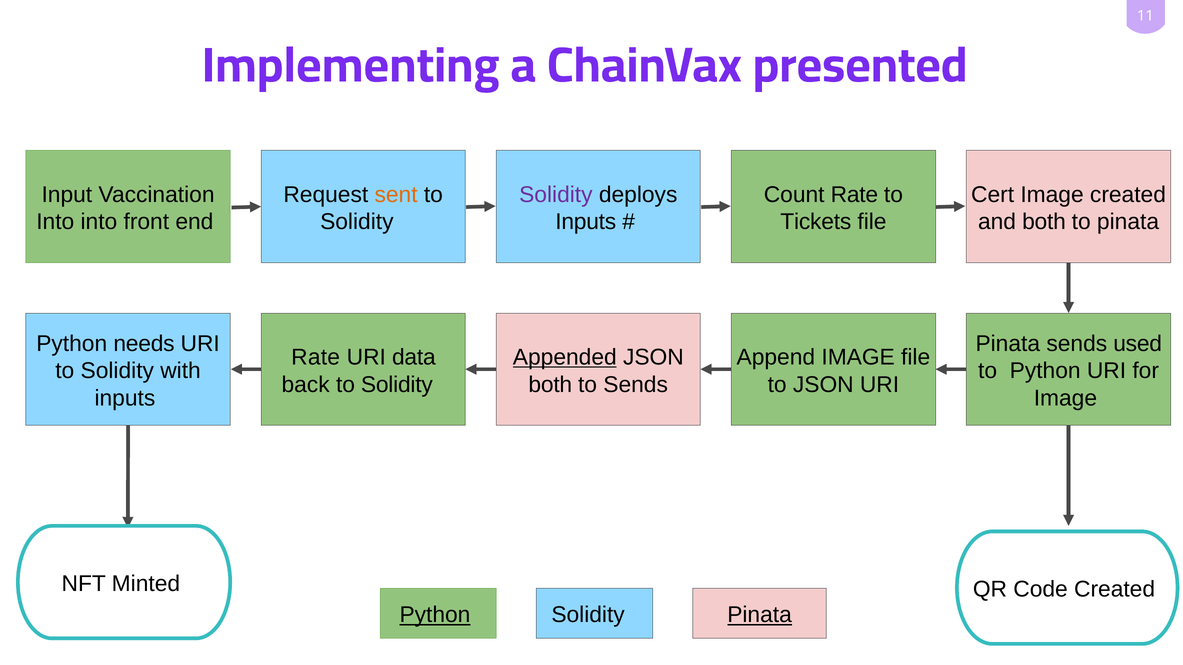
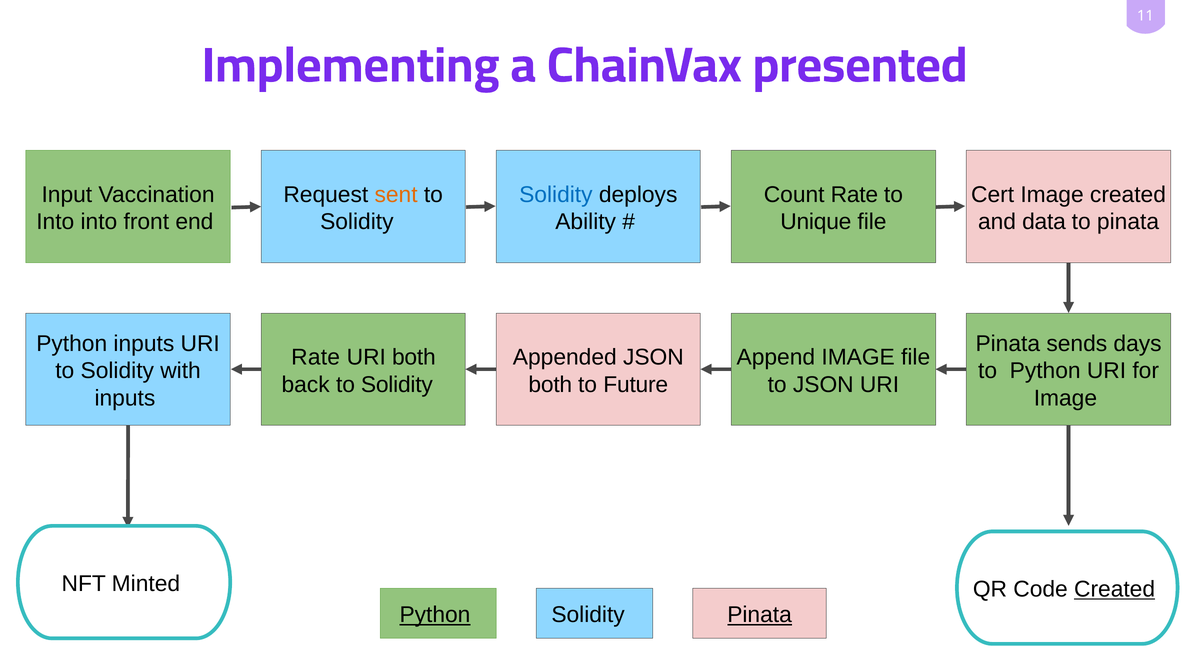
Solidity at (556, 195) colour: purple -> blue
Inputs at (586, 222): Inputs -> Ability
Tickets: Tickets -> Unique
and both: both -> data
Python needs: needs -> inputs
used: used -> days
URI data: data -> both
Appended underline: present -> none
to Sends: Sends -> Future
Created at (1115, 590) underline: none -> present
